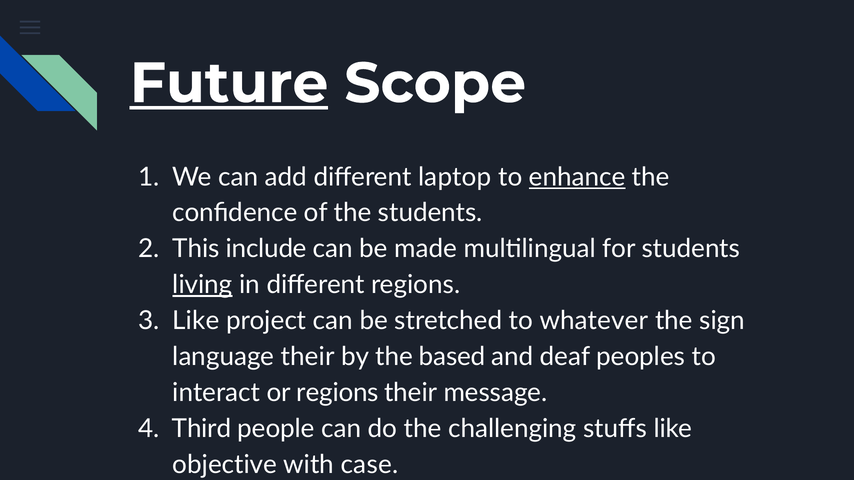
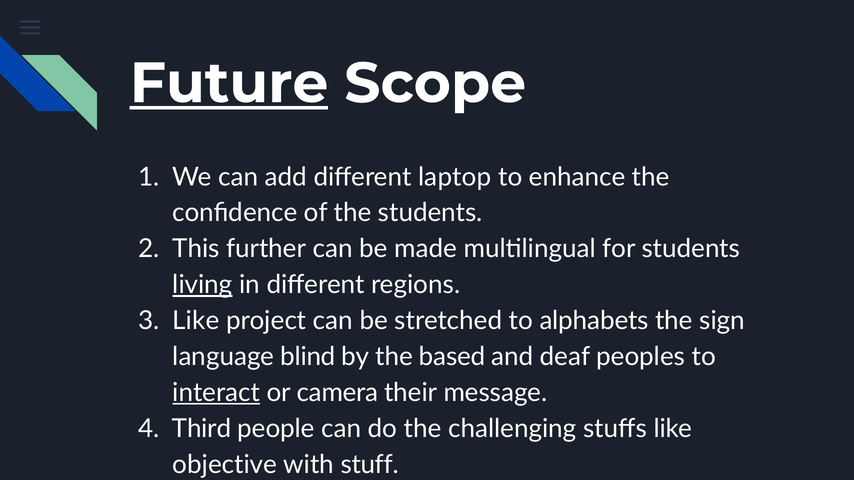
enhance underline: present -> none
include: include -> further
whatever: whatever -> alphabets
language their: their -> blind
interact underline: none -> present
or regions: regions -> camera
case: case -> stuff
